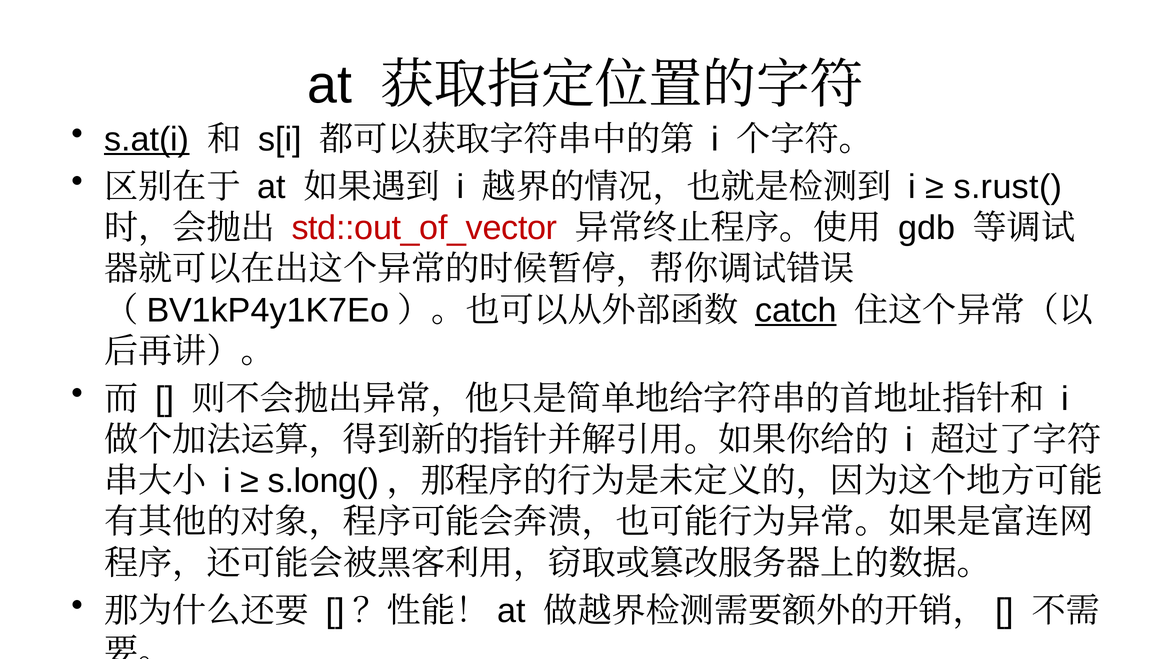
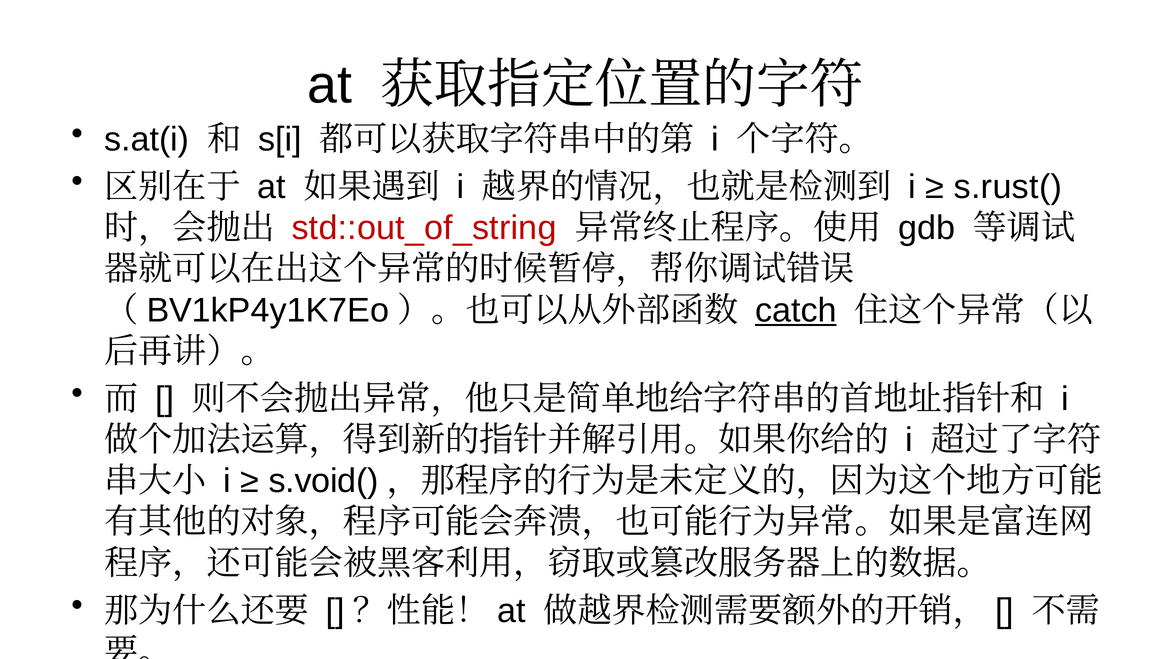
s.at(i underline: present -> none
std::out_of_vector: std::out_of_vector -> std::out_of_string
s.long(: s.long( -> s.void(
